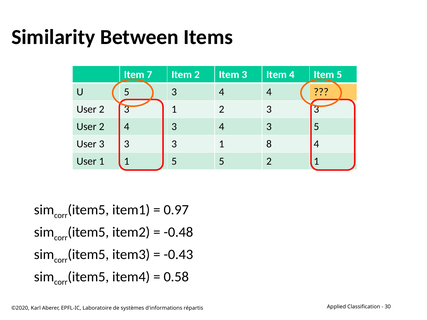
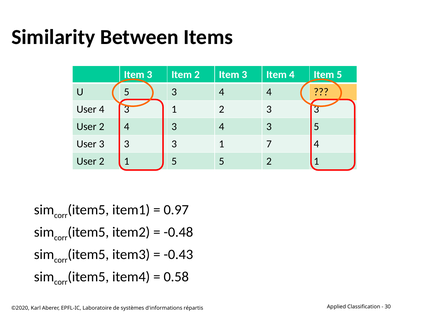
7 at (150, 75): 7 -> 3
2 at (102, 109): 2 -> 4
8: 8 -> 7
1 at (102, 161): 1 -> 2
